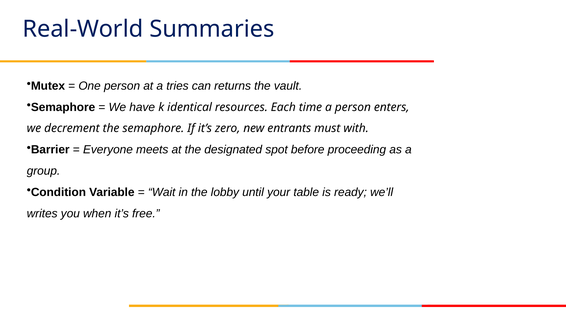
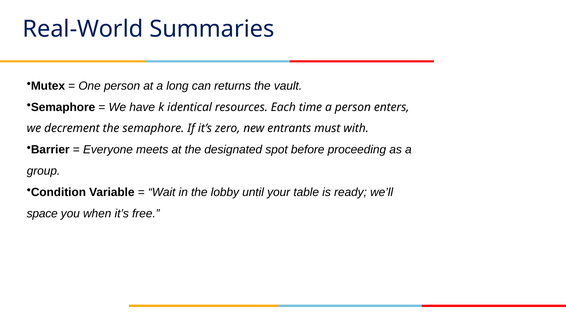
tries: tries -> long
writes: writes -> space
